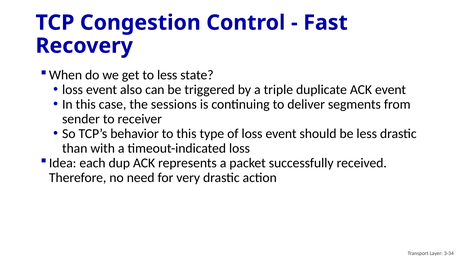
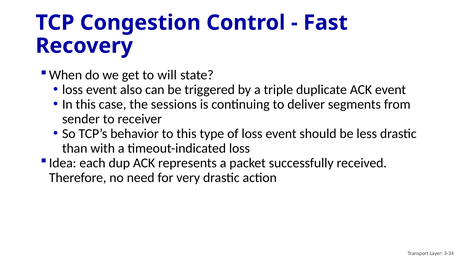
to less: less -> will
